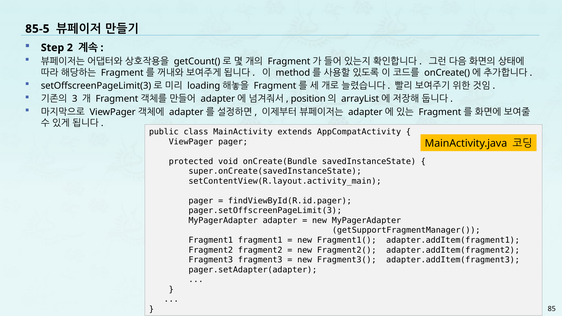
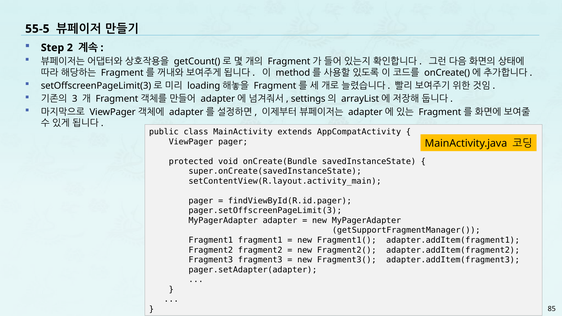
85-5: 85-5 -> 55-5
position: position -> settings
